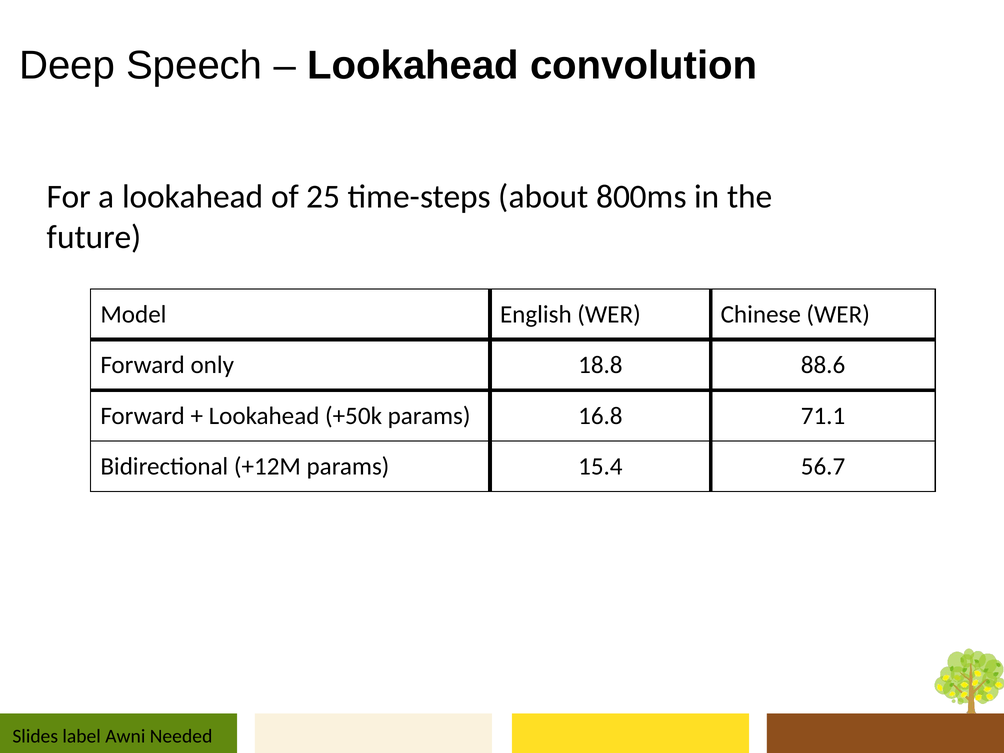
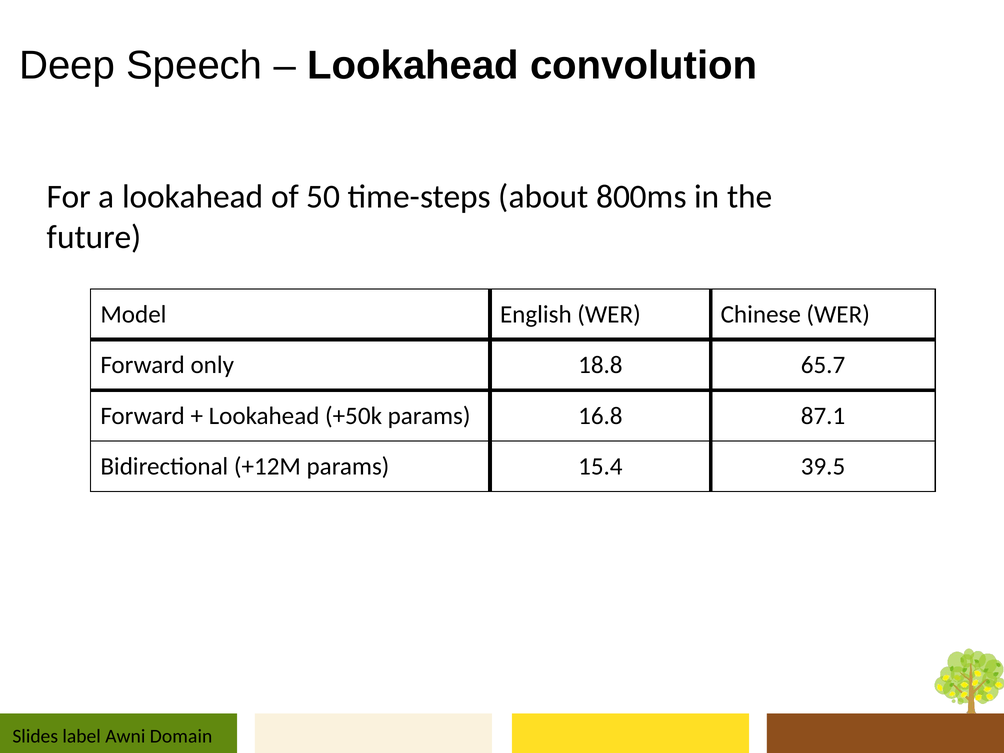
25: 25 -> 50
88.6: 88.6 -> 65.7
71.1: 71.1 -> 87.1
56.7: 56.7 -> 39.5
Needed: Needed -> Domain
